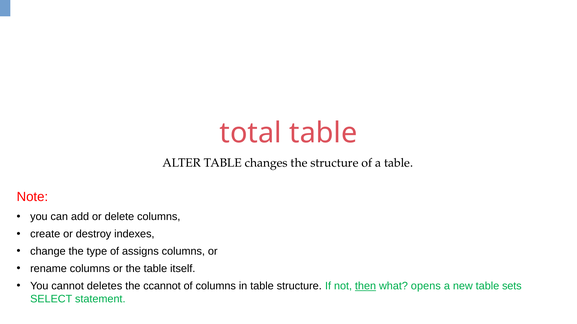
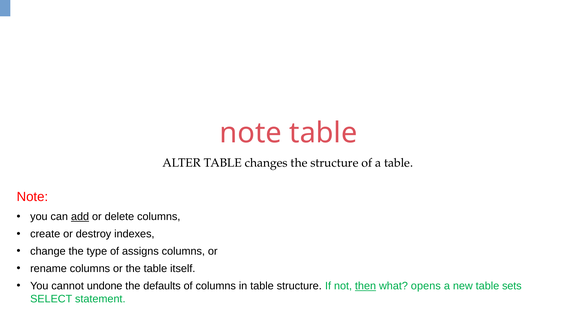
total at (251, 133): total -> note
add underline: none -> present
deletes: deletes -> undone
ccannot: ccannot -> defaults
